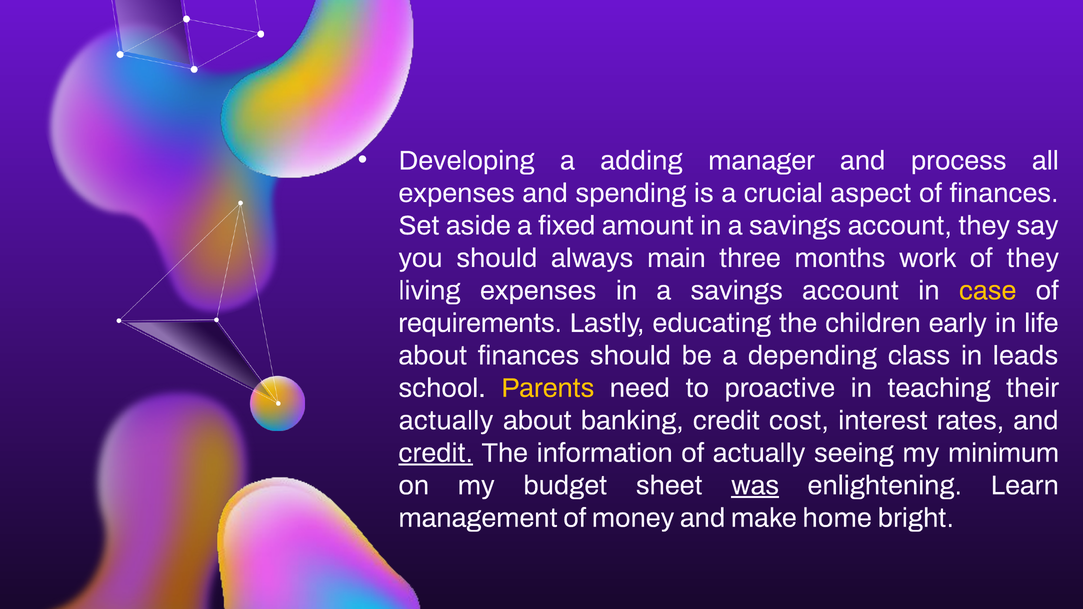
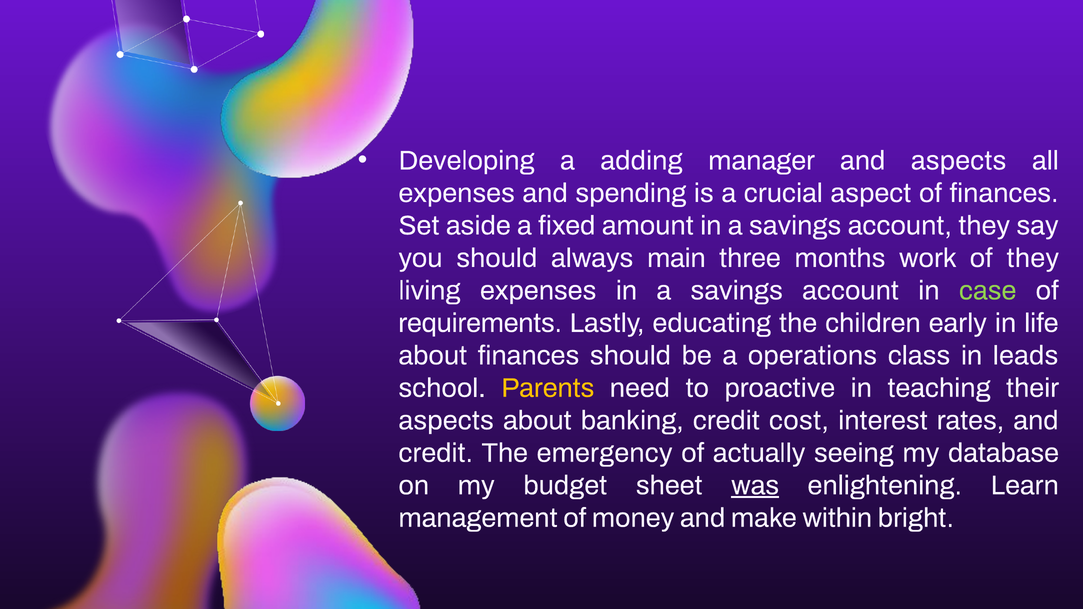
and process: process -> aspects
case colour: yellow -> light green
depending: depending -> operations
actually at (446, 421): actually -> aspects
credit at (436, 453) underline: present -> none
information: information -> emergency
minimum: minimum -> database
home: home -> within
